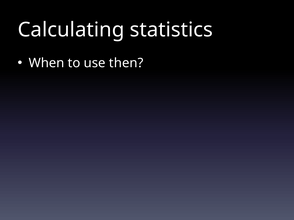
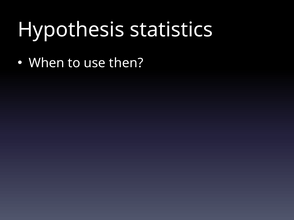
Calculating: Calculating -> Hypothesis
